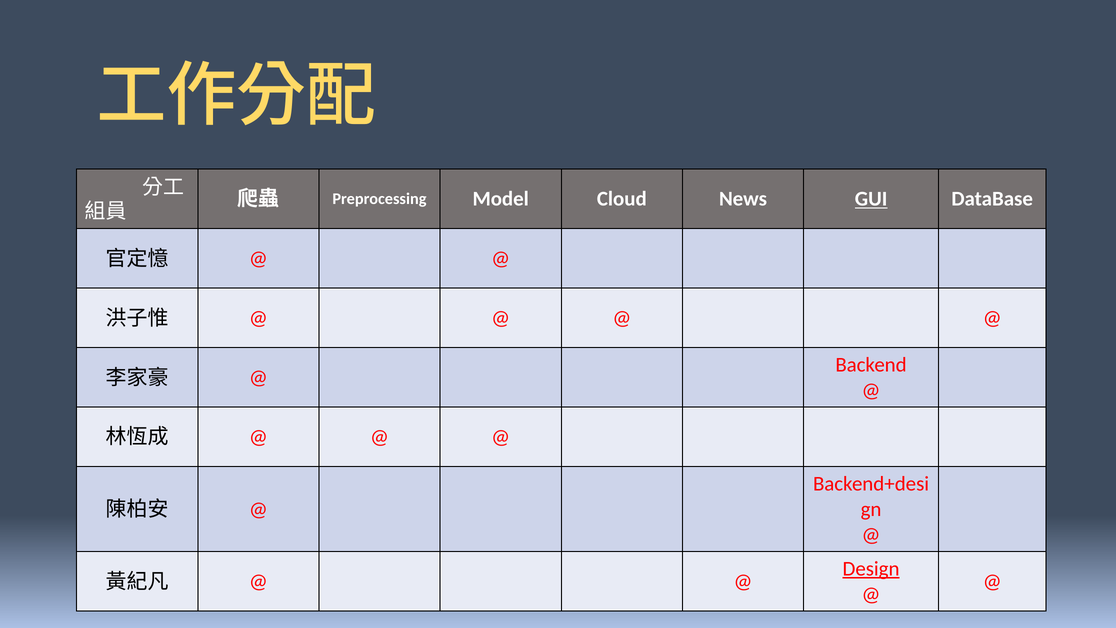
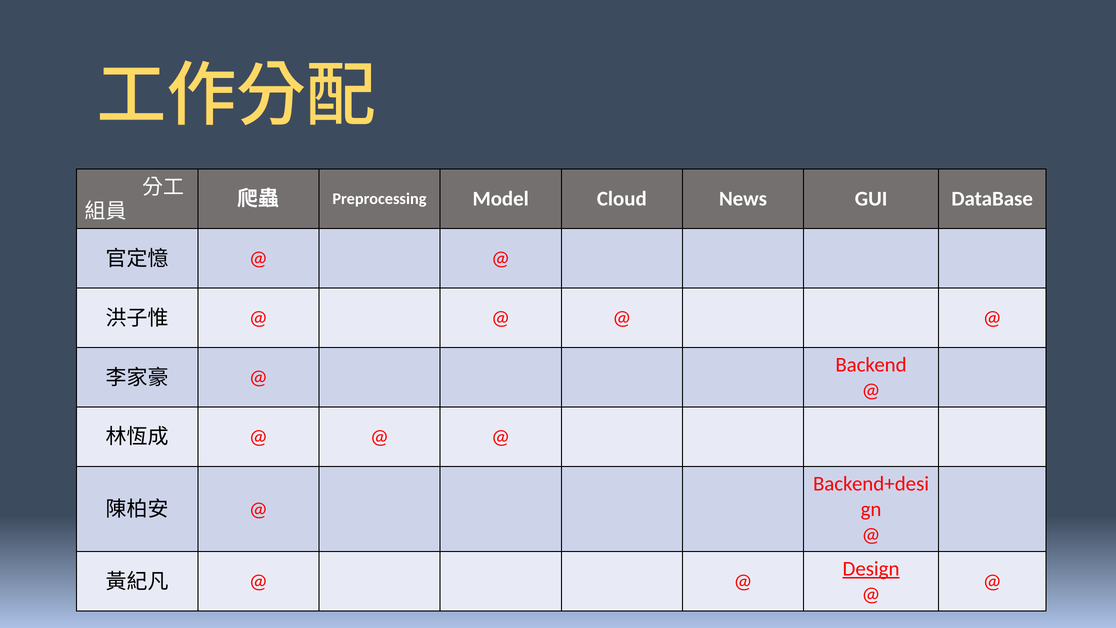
GUI underline: present -> none
